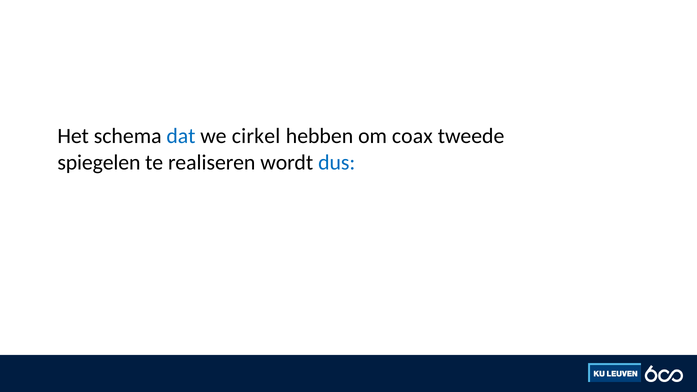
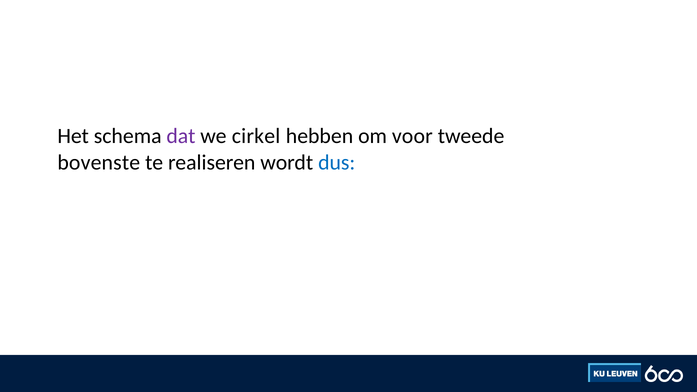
dat colour: blue -> purple
coax: coax -> voor
spiegelen: spiegelen -> bovenste
